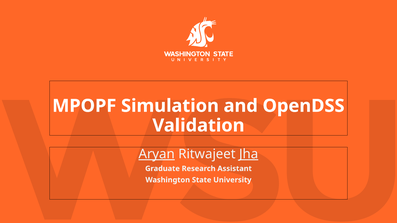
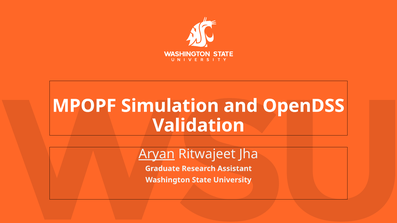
Jha underline: present -> none
